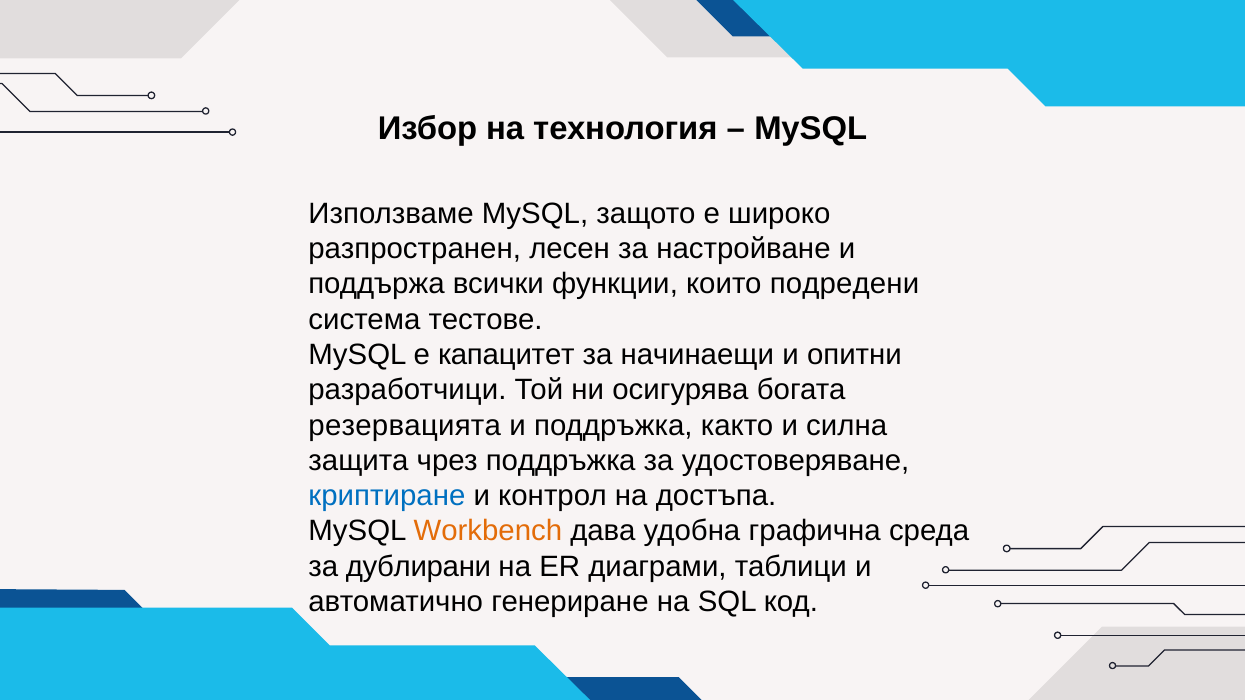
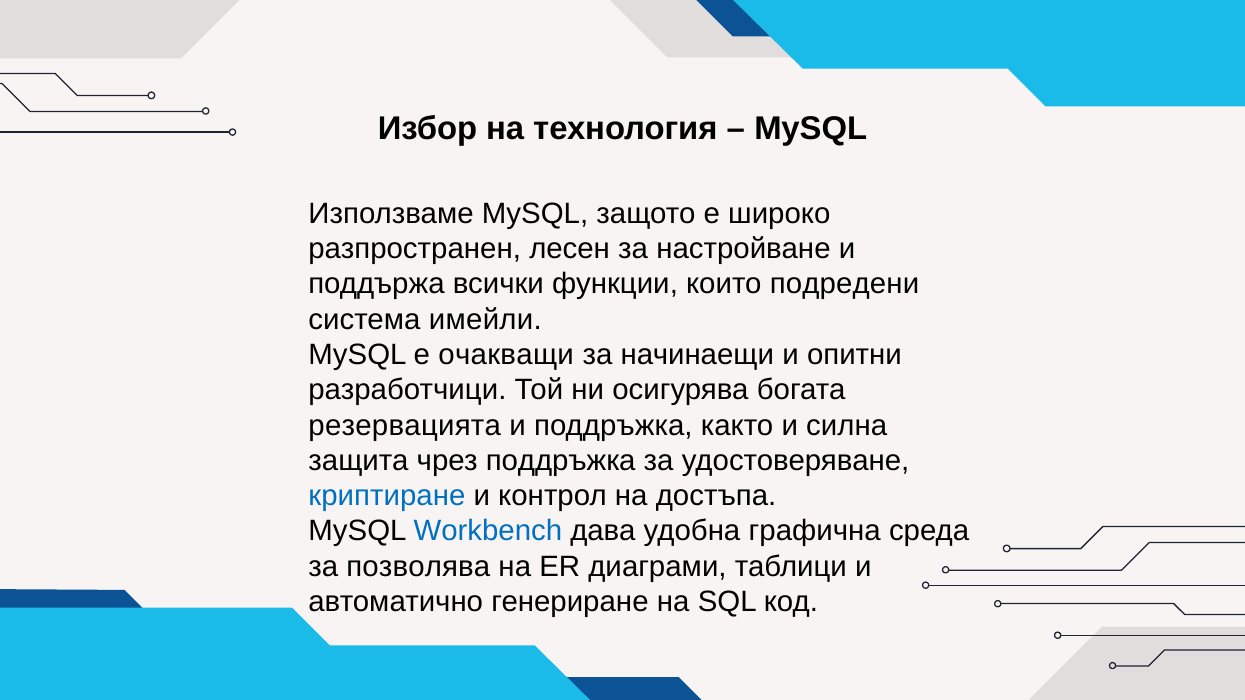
тестове: тестове -> имейли
капацитет: капацитет -> очакващи
Workbench colour: orange -> blue
дублирани: дублирани -> позволява
